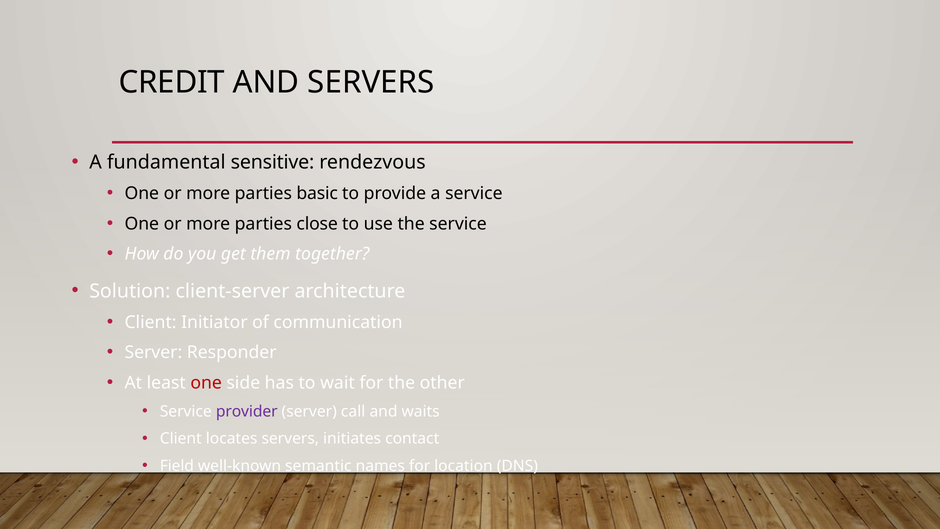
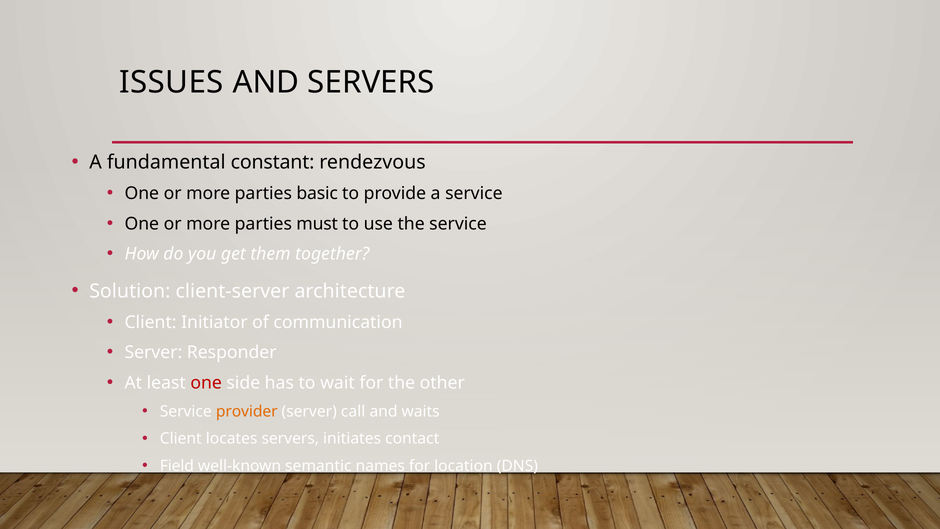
CREDIT: CREDIT -> ISSUES
sensitive: sensitive -> constant
close: close -> must
provider colour: purple -> orange
